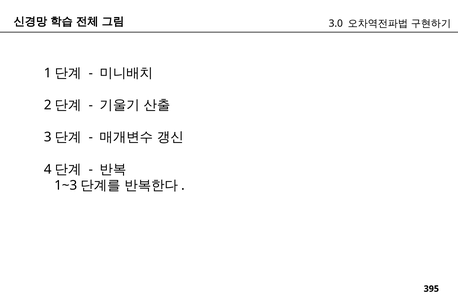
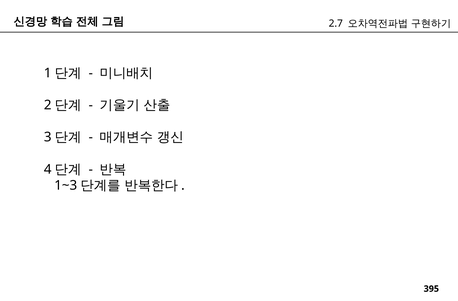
3.0: 3.0 -> 2.7
